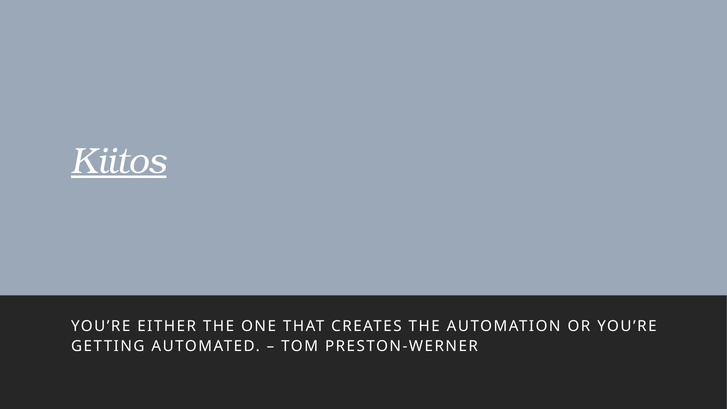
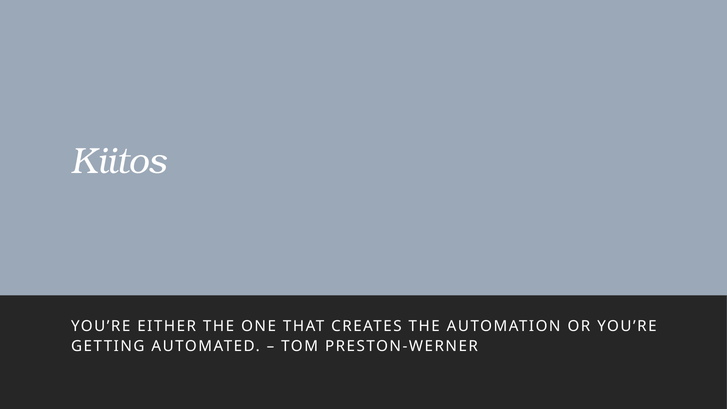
Kiitos underline: present -> none
